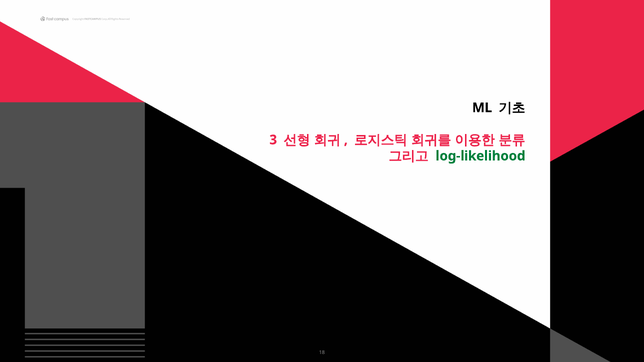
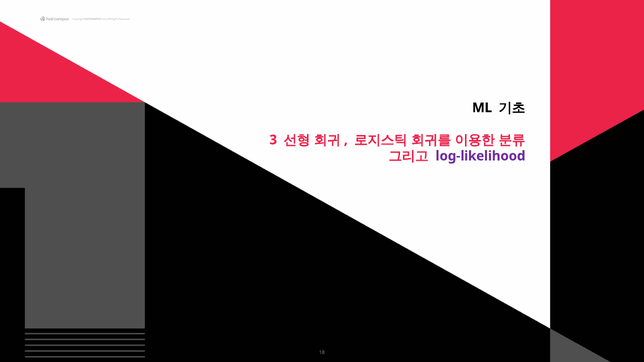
log-likelihood colour: green -> purple
